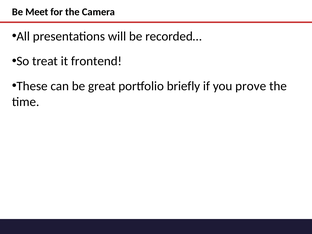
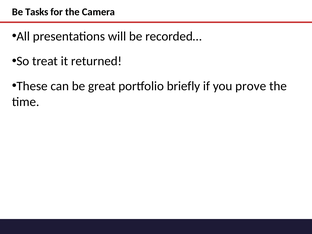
Meet: Meet -> Tasks
frontend: frontend -> returned
